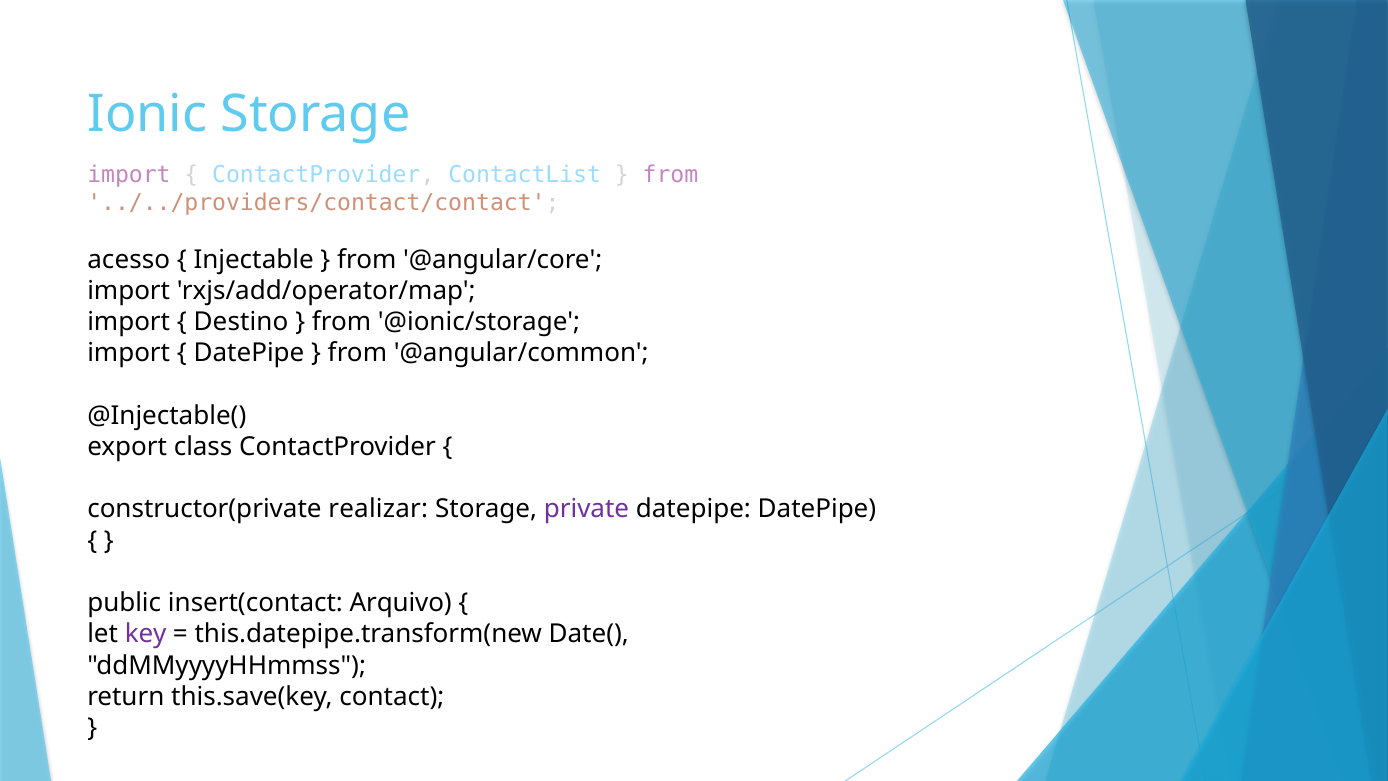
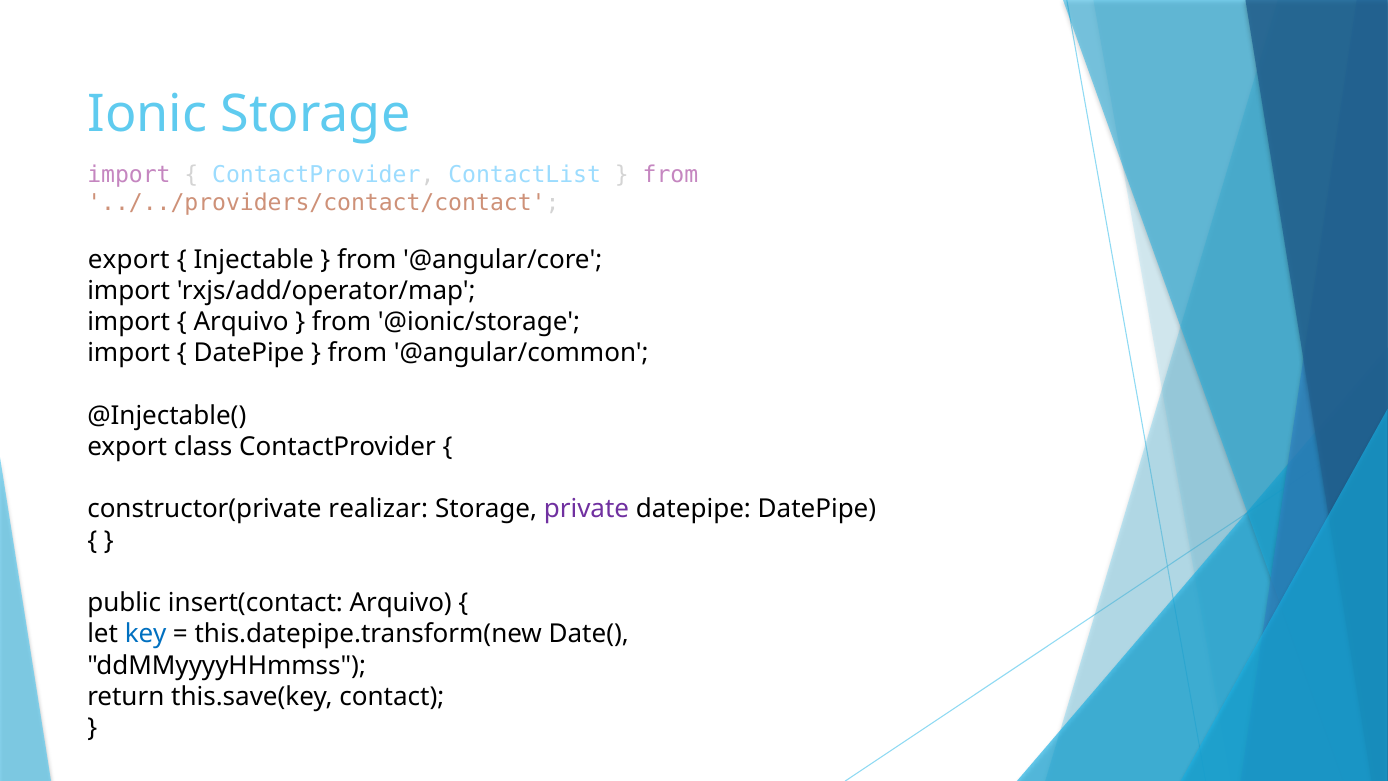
acesso at (129, 259): acesso -> export
Destino at (241, 322): Destino -> Arquivo
key colour: purple -> blue
